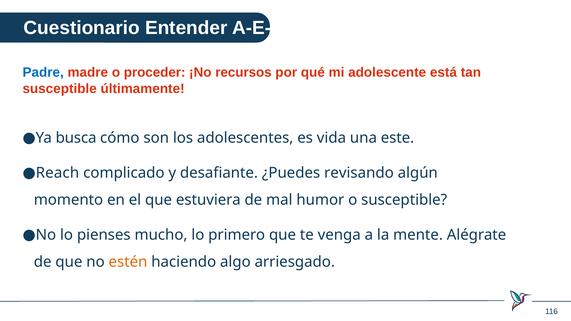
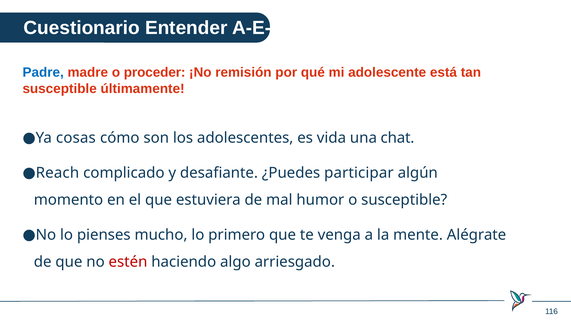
recursos: recursos -> remisión
busca: busca -> cosas
este: este -> chat
revisando: revisando -> participar
estén colour: orange -> red
